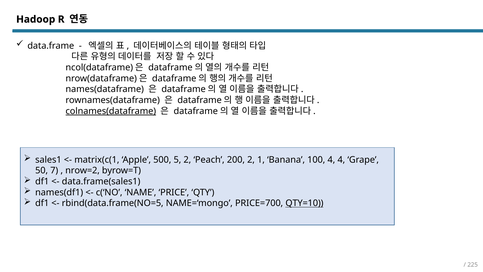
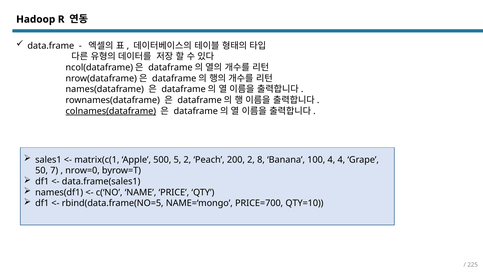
1: 1 -> 8
nrow=2: nrow=2 -> nrow=0
QTY=10 underline: present -> none
